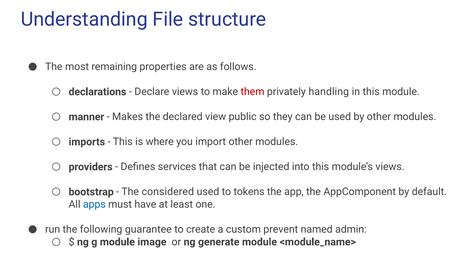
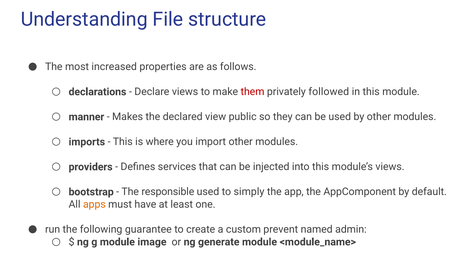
remaining: remaining -> increased
handling: handling -> followed
considered: considered -> responsible
tokens: tokens -> simply
apps colour: blue -> orange
